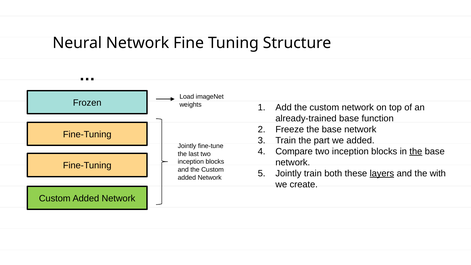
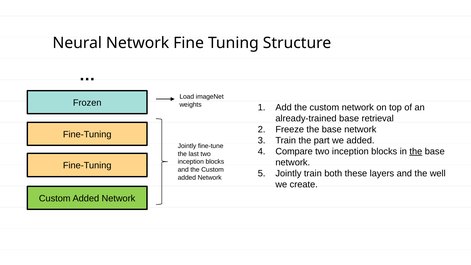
function: function -> retrieval
layers underline: present -> none
with: with -> well
